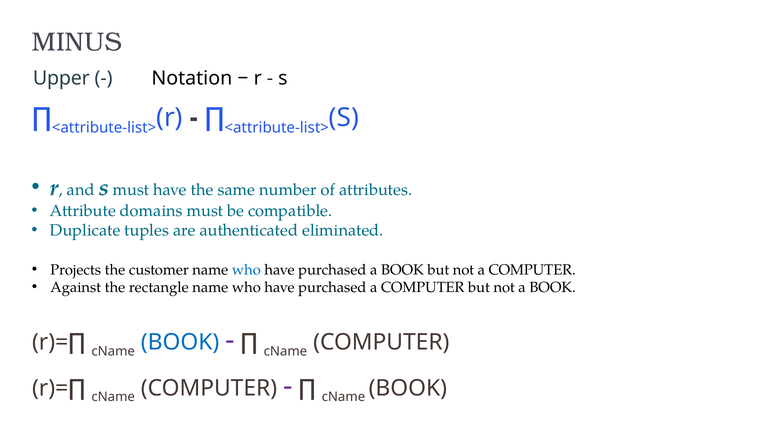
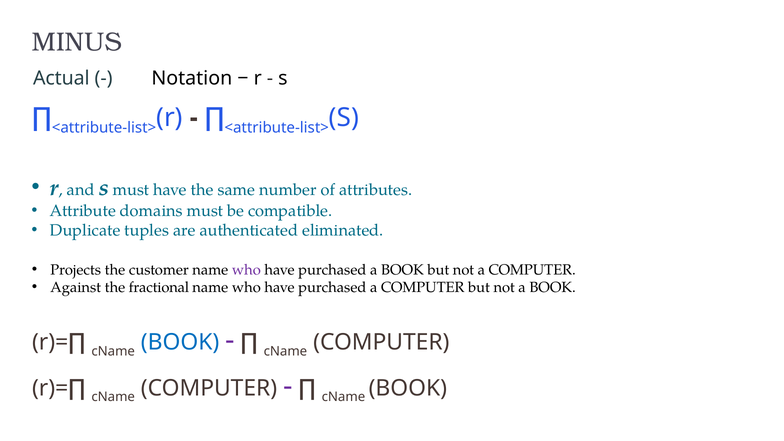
Upper: Upper -> Actual
who at (246, 270) colour: blue -> purple
rectangle: rectangle -> fractional
